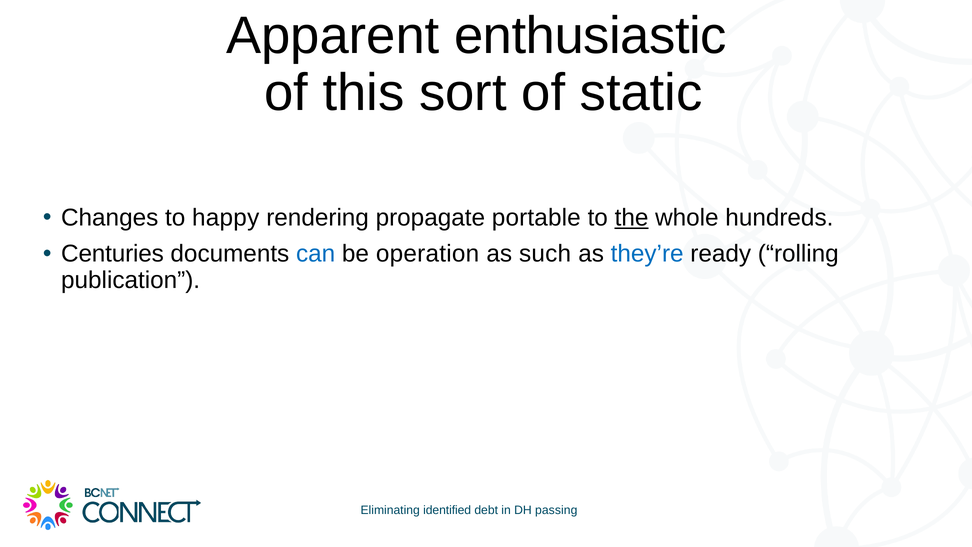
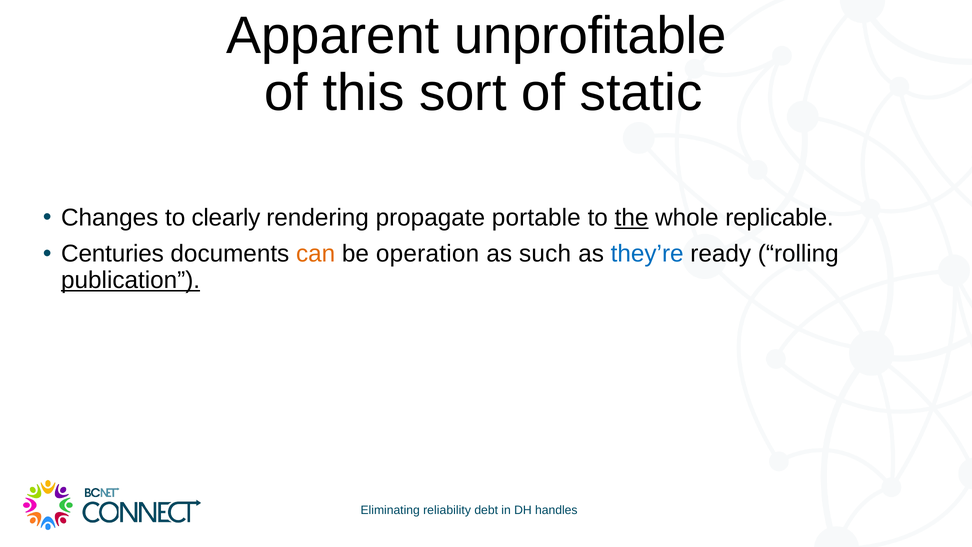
enthusiastic: enthusiastic -> unprofitable
happy: happy -> clearly
hundreds: hundreds -> replicable
can colour: blue -> orange
publication underline: none -> present
identified: identified -> reliability
passing: passing -> handles
